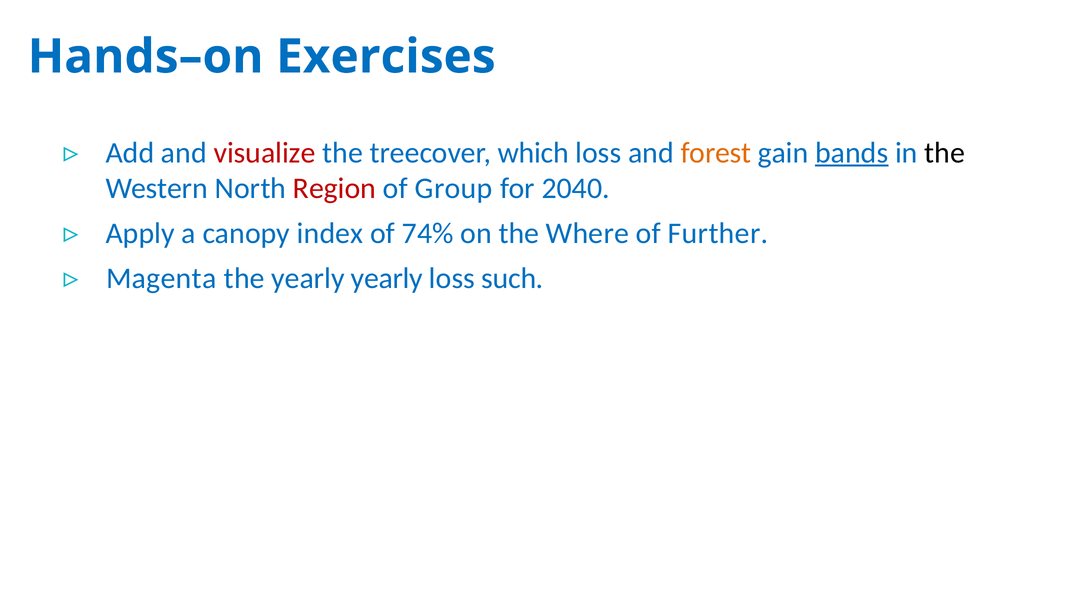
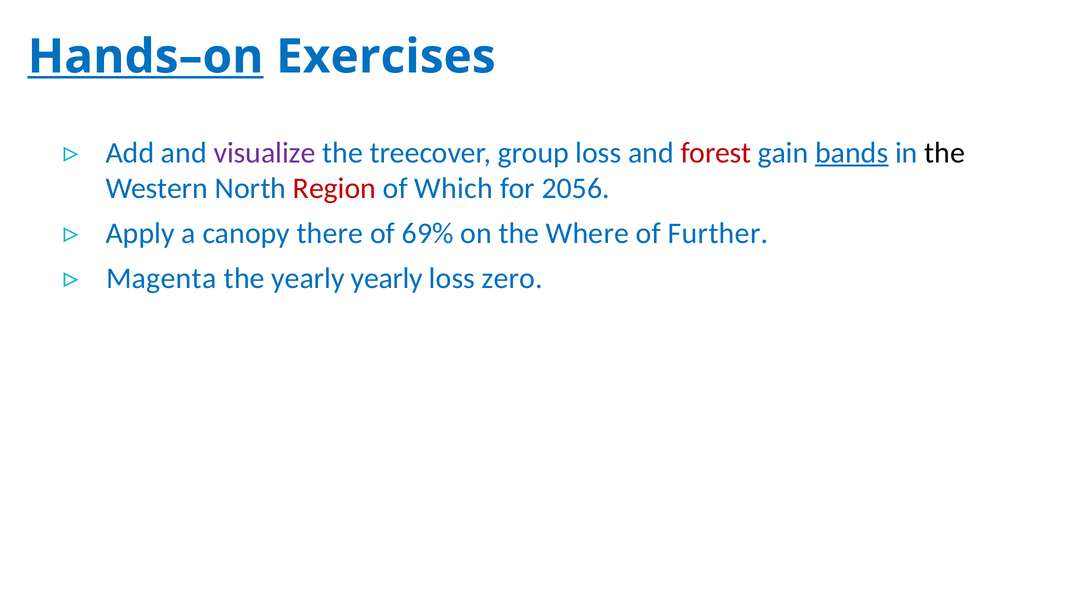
Hands–on underline: none -> present
visualize colour: red -> purple
which: which -> group
forest colour: orange -> red
Group: Group -> Which
2040: 2040 -> 2056
index: index -> there
74%: 74% -> 69%
such: such -> zero
